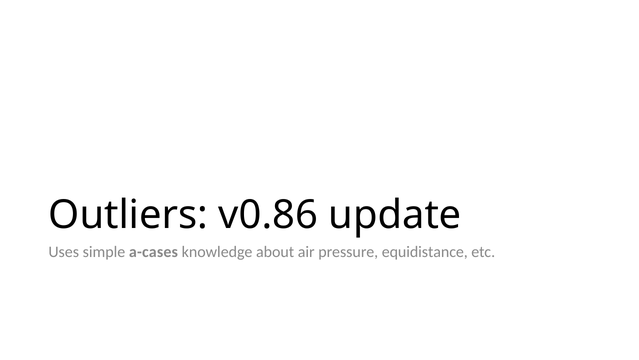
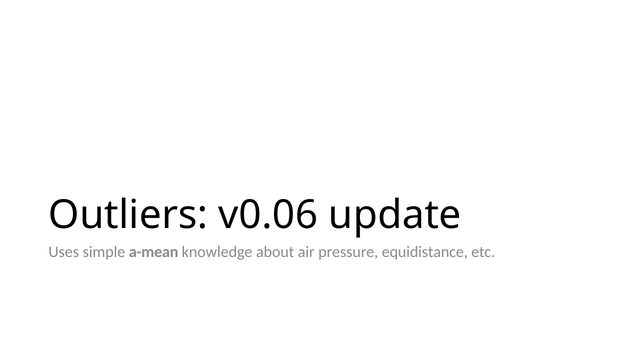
v0.86: v0.86 -> v0.06
a-cases: a-cases -> a-mean
